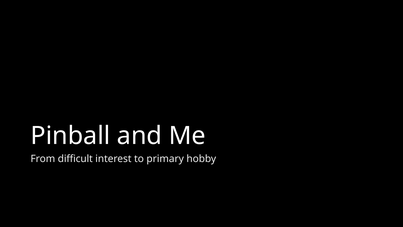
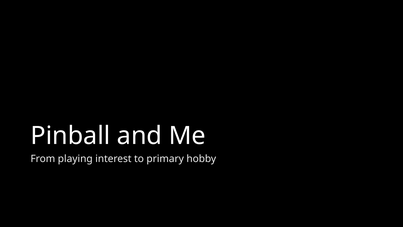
difficult: difficult -> playing
